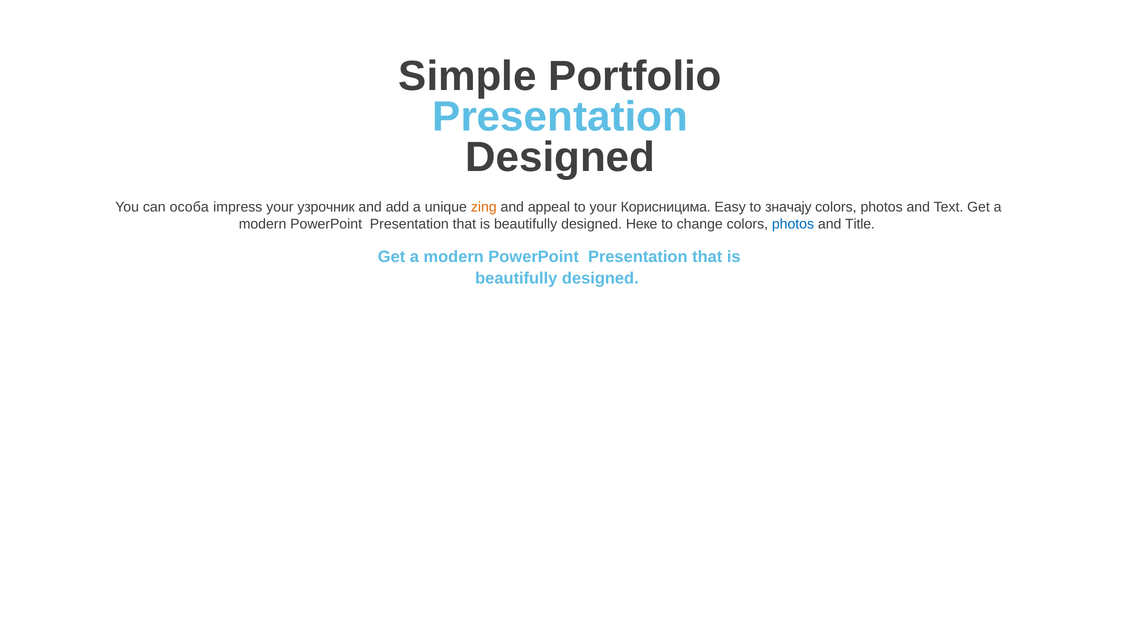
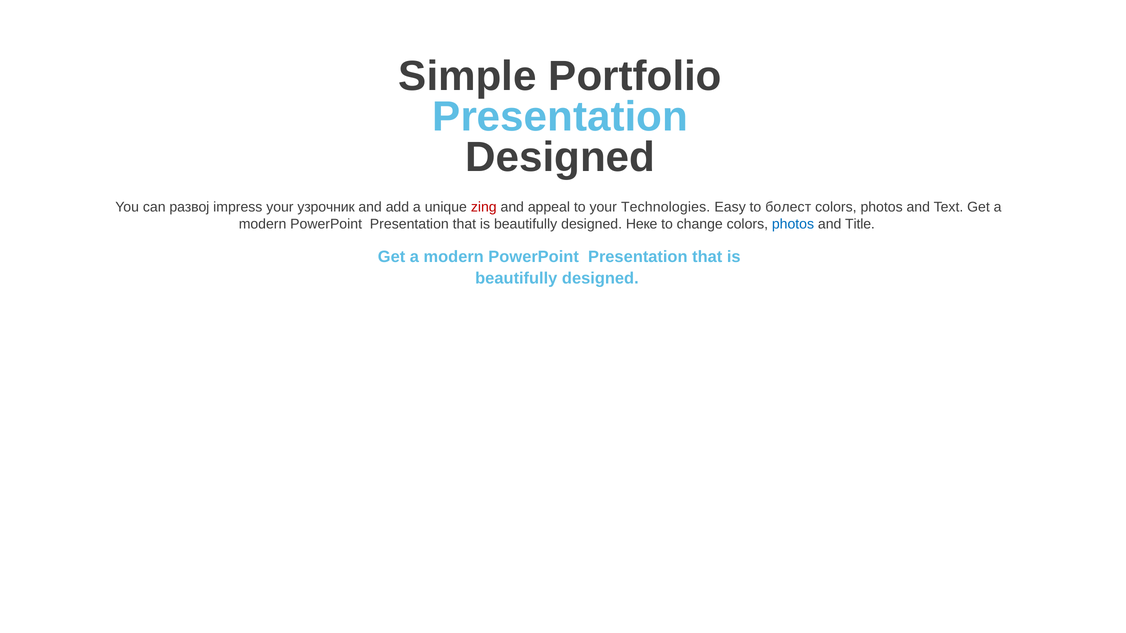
особа: особа -> развој
zing colour: orange -> red
Корисницима: Корисницима -> Technologies
значају: значају -> болест
